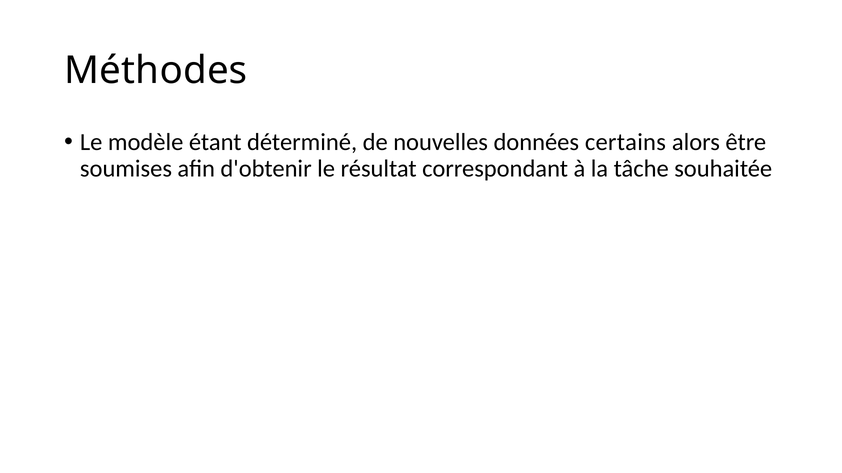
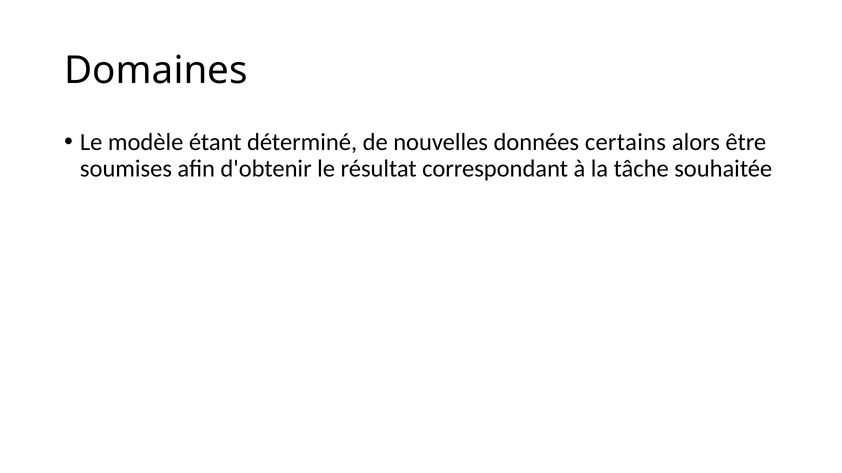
Méthodes: Méthodes -> Domaines
